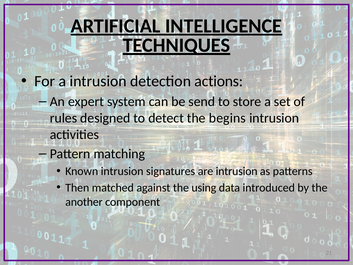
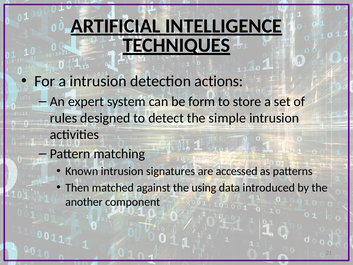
send: send -> form
begins: begins -> simple
are intrusion: intrusion -> accessed
